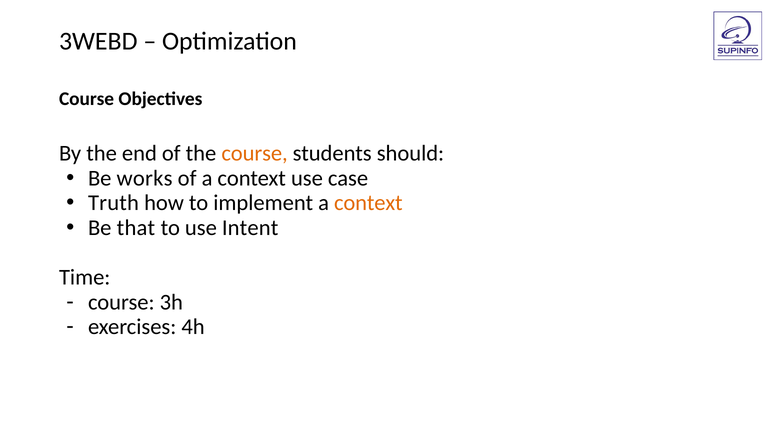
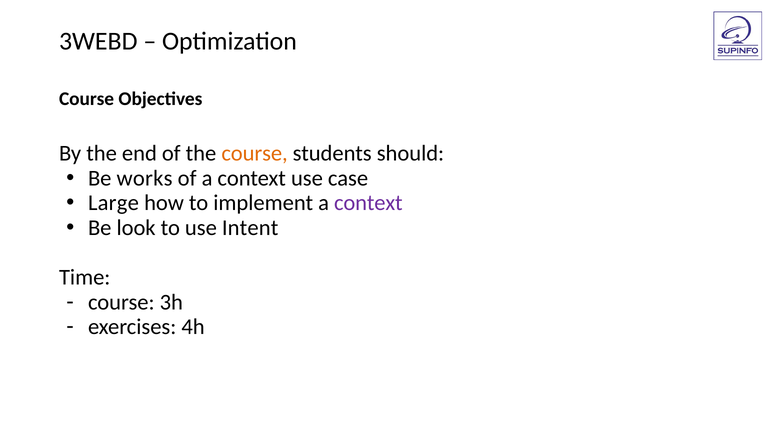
Truth: Truth -> Large
context at (368, 203) colour: orange -> purple
that: that -> look
